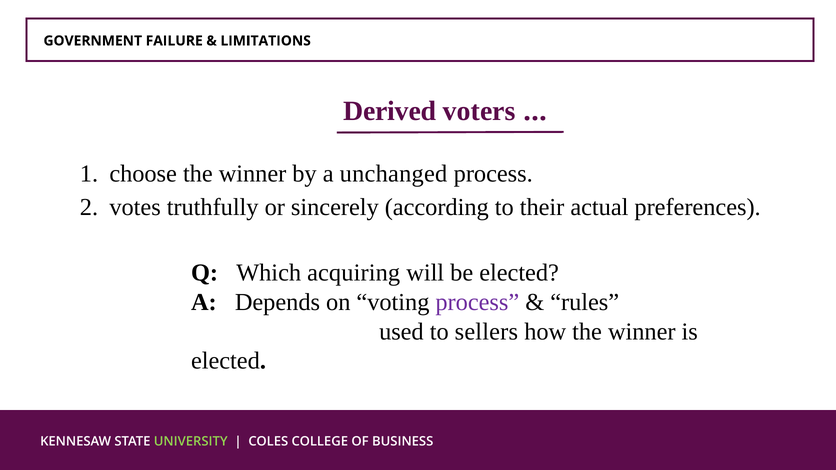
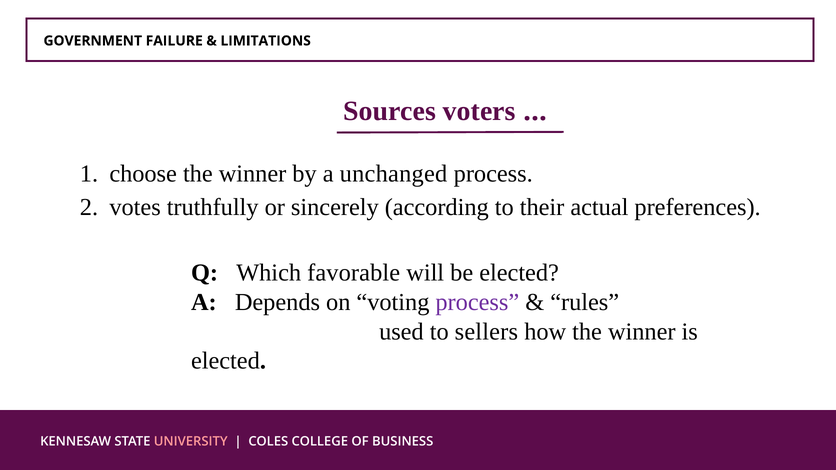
Derived: Derived -> Sources
acquiring: acquiring -> favorable
UNIVERSITY colour: light green -> pink
